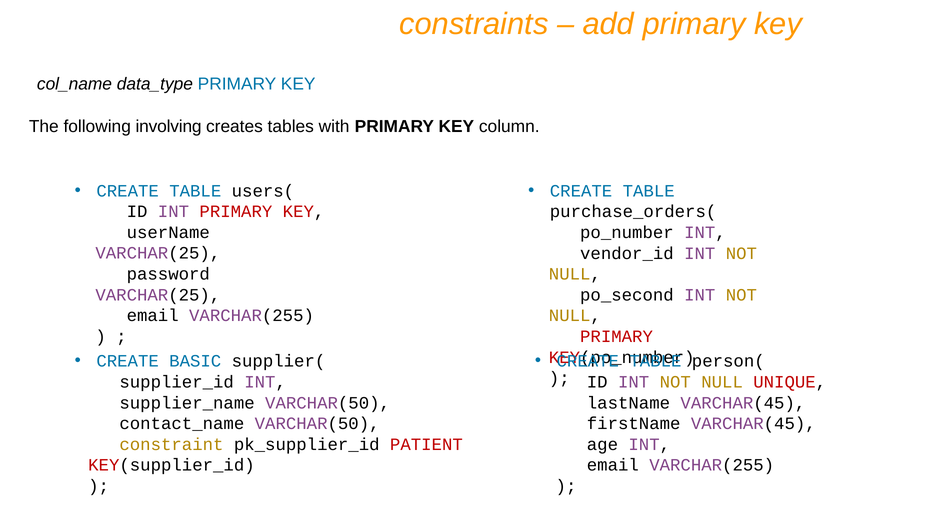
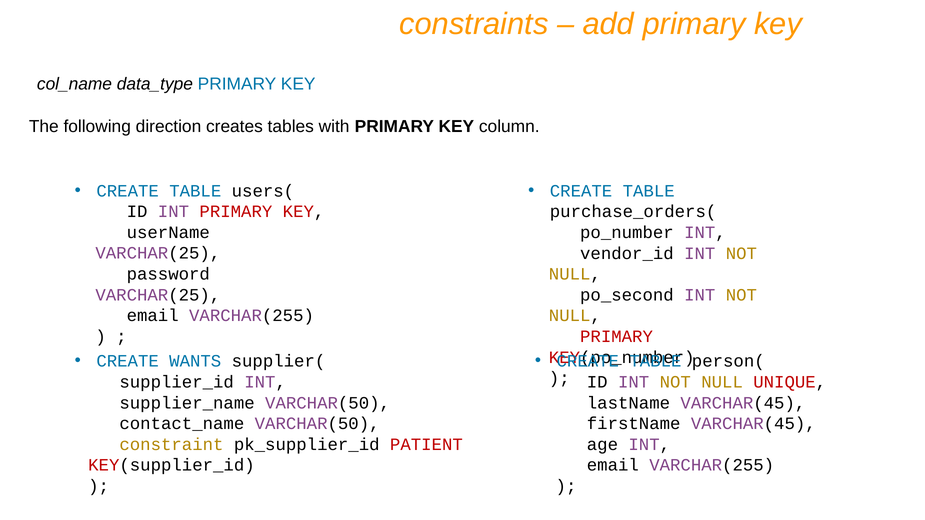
involving: involving -> direction
BASIC: BASIC -> WANTS
